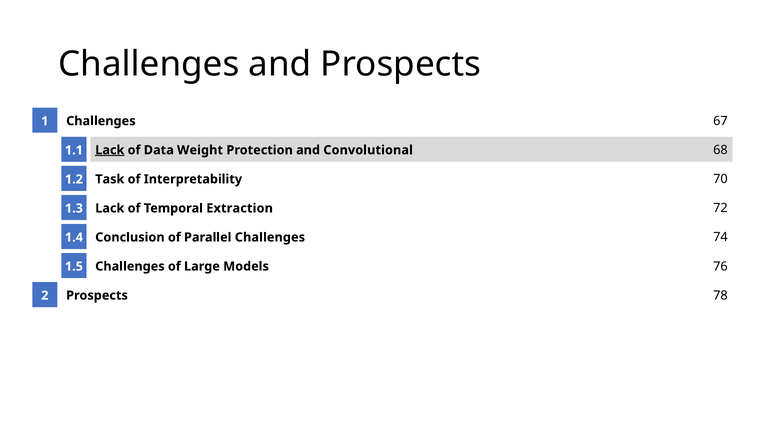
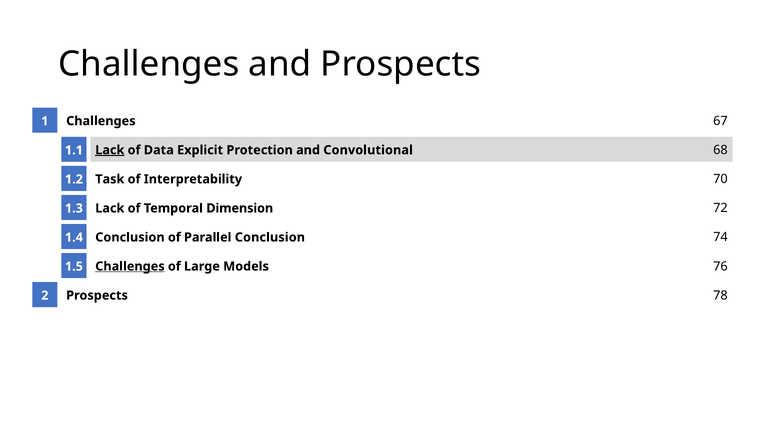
Weight: Weight -> Explicit
Extraction: Extraction -> Dimension
Parallel Challenges: Challenges -> Conclusion
Challenges at (130, 267) underline: none -> present
